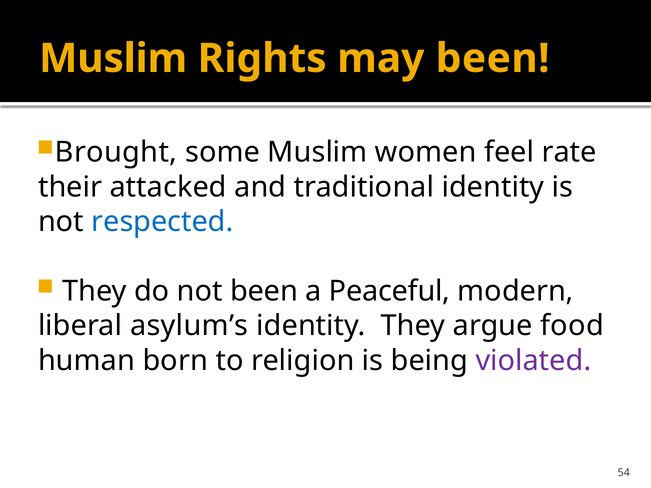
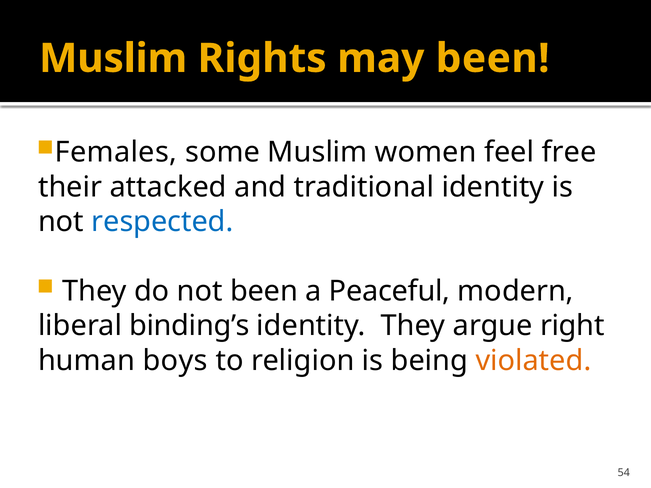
Brought: Brought -> Females
rate: rate -> free
asylum’s: asylum’s -> binding’s
food: food -> right
born: born -> boys
violated colour: purple -> orange
